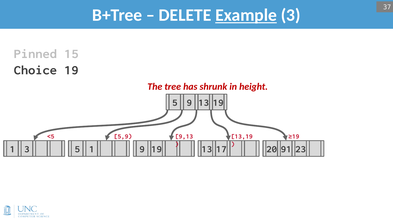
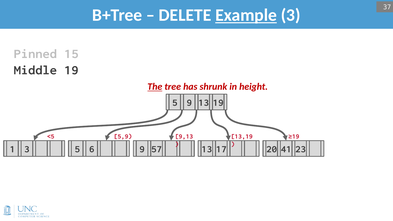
Choice: Choice -> Middle
The underline: none -> present
5 1: 1 -> 6
9 19: 19 -> 57
91: 91 -> 41
